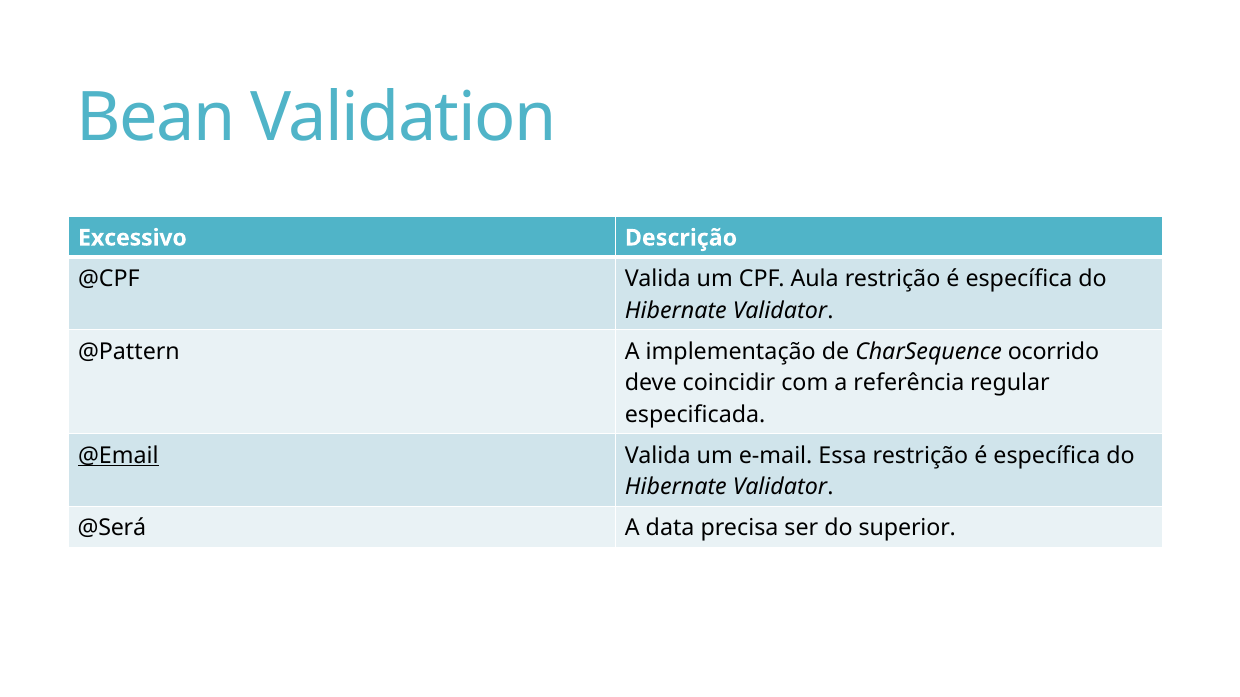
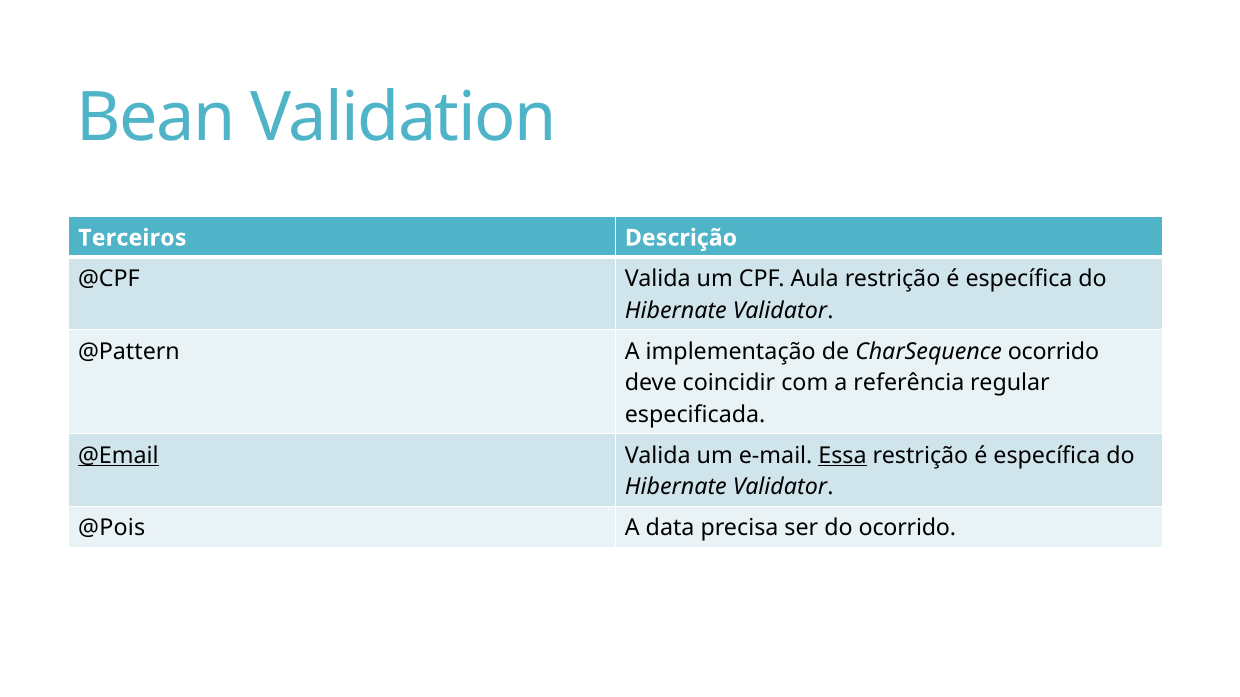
Excessivo: Excessivo -> Terceiros
Essa underline: none -> present
@Será: @Será -> @Pois
do superior: superior -> ocorrido
